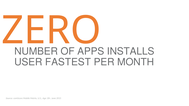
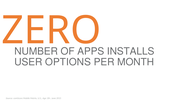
FASTEST: FASTEST -> OPTIONS
